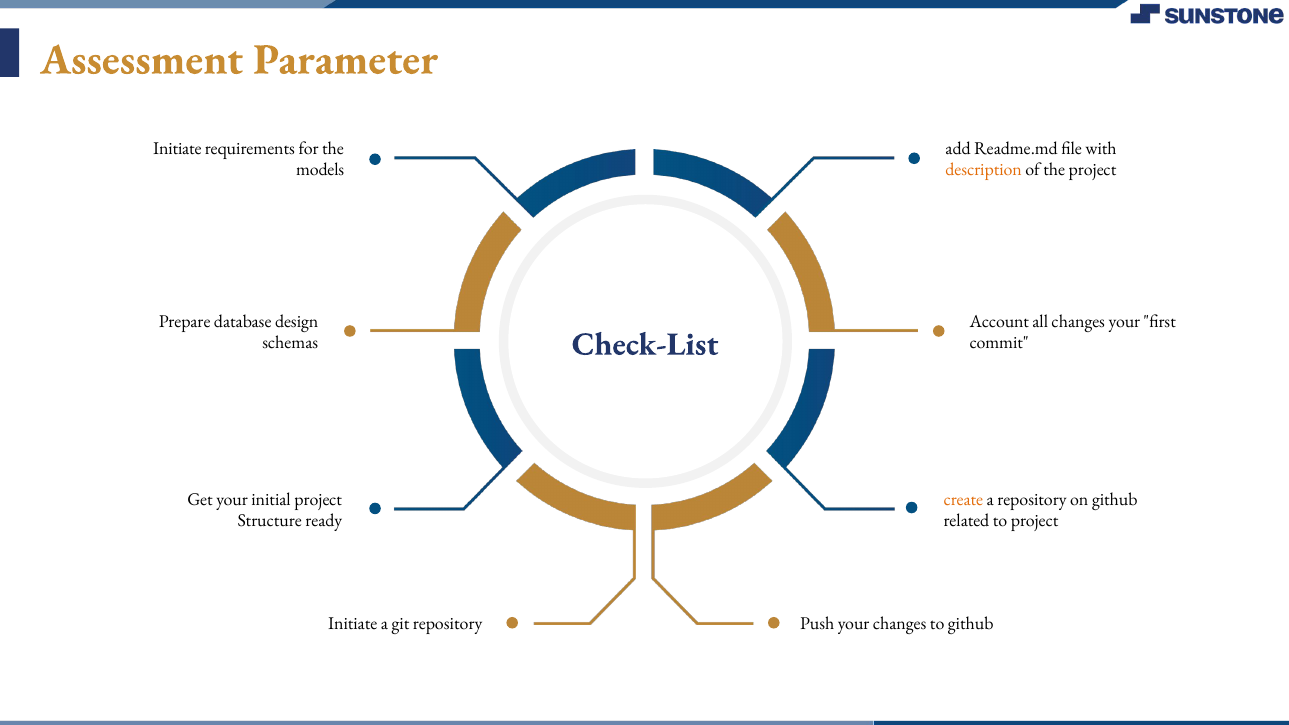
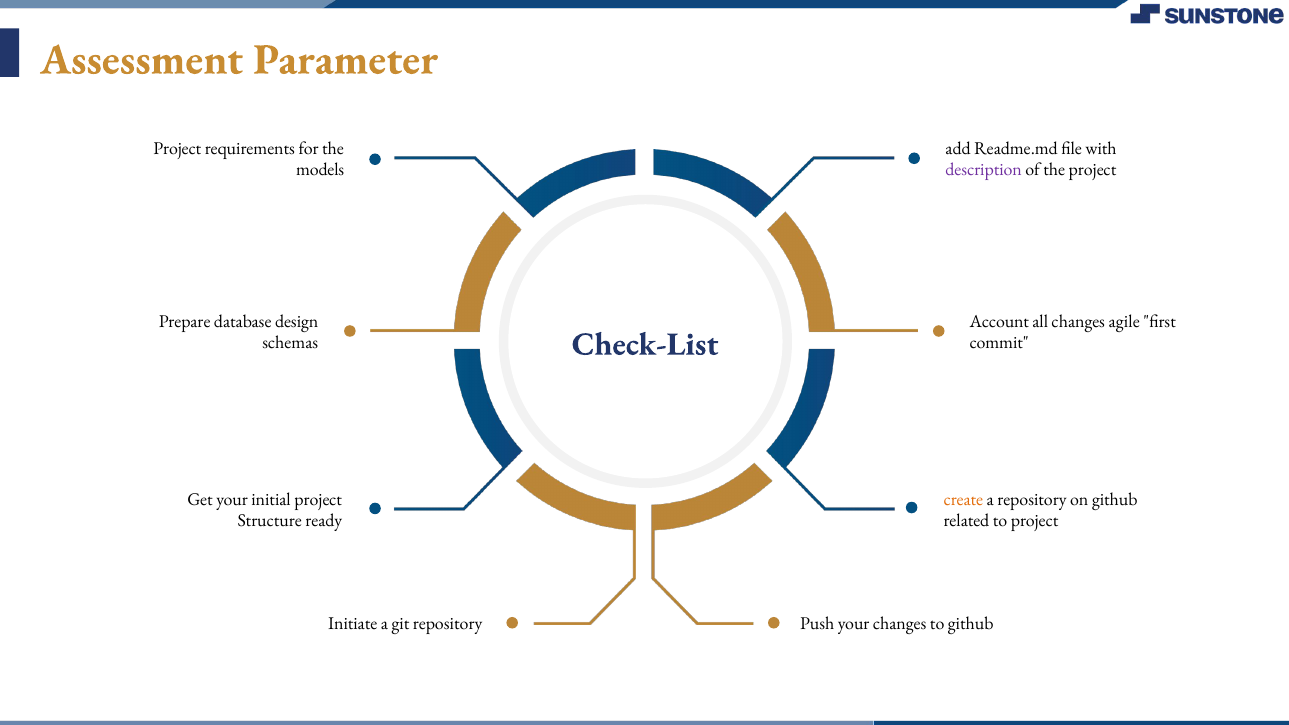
Initiate at (177, 149): Initiate -> Project
description colour: orange -> purple
changes your: your -> agile
